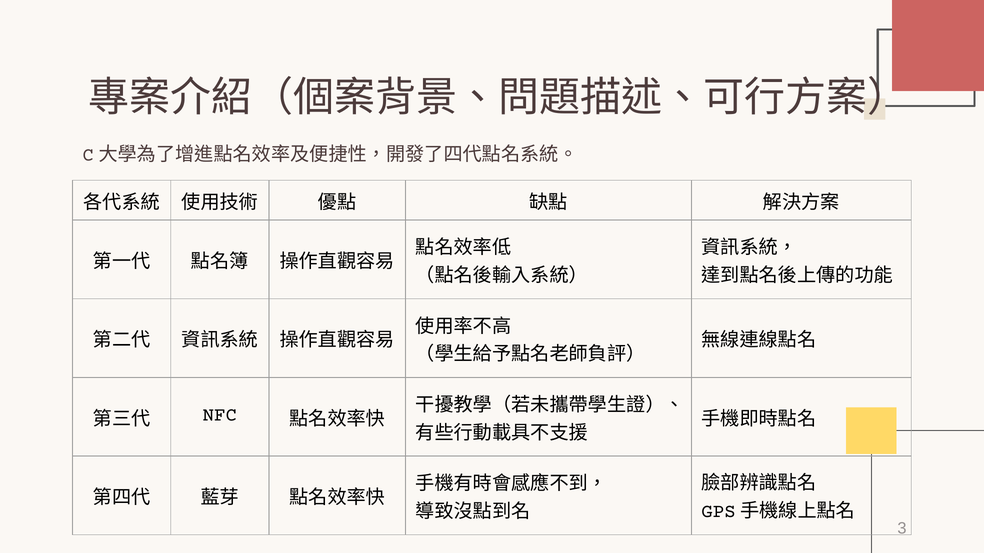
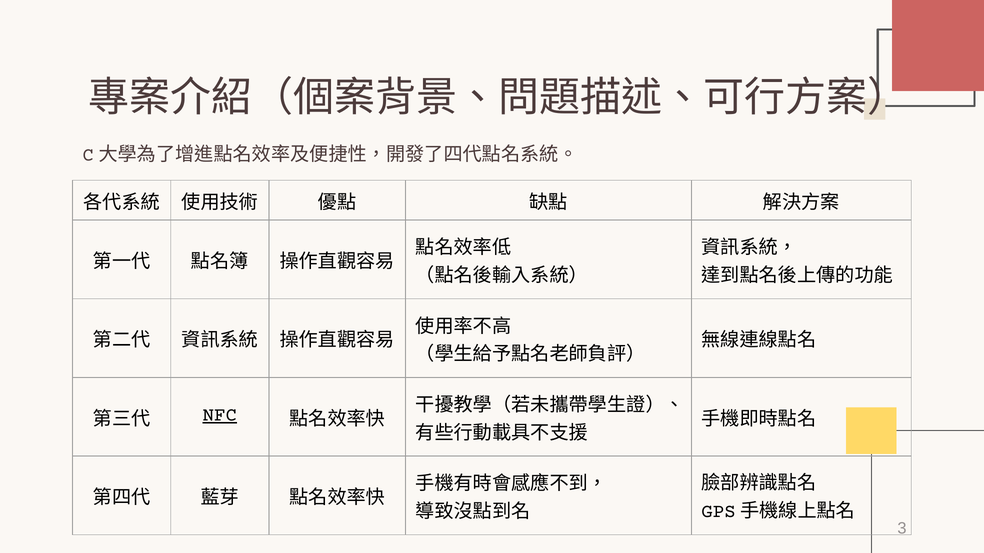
NFC underline: none -> present
